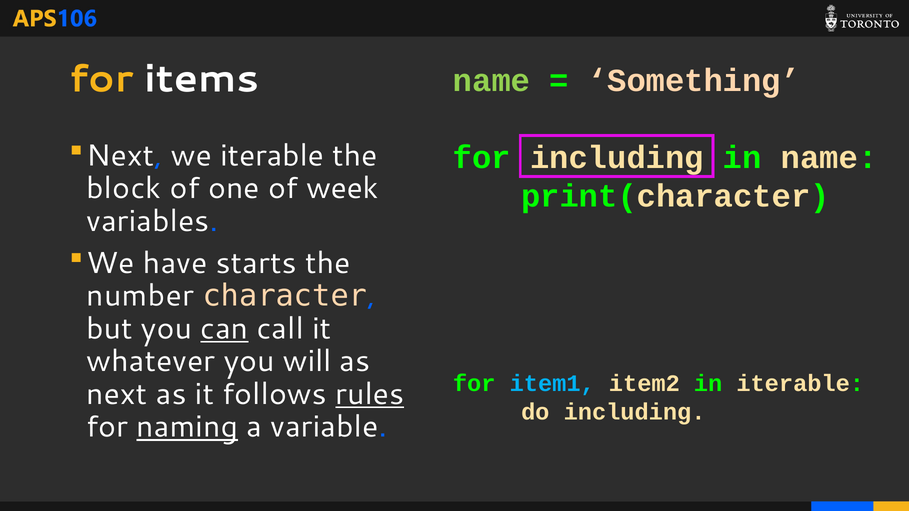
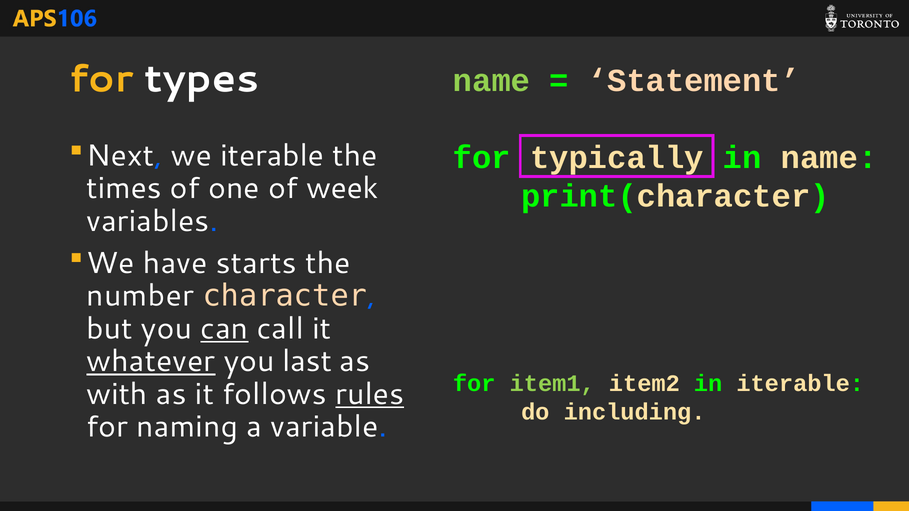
items: items -> types
Something: Something -> Statement
for including: including -> typically
block: block -> times
whatever underline: none -> present
will: will -> last
item1 colour: light blue -> light green
next at (117, 394): next -> with
naming underline: present -> none
